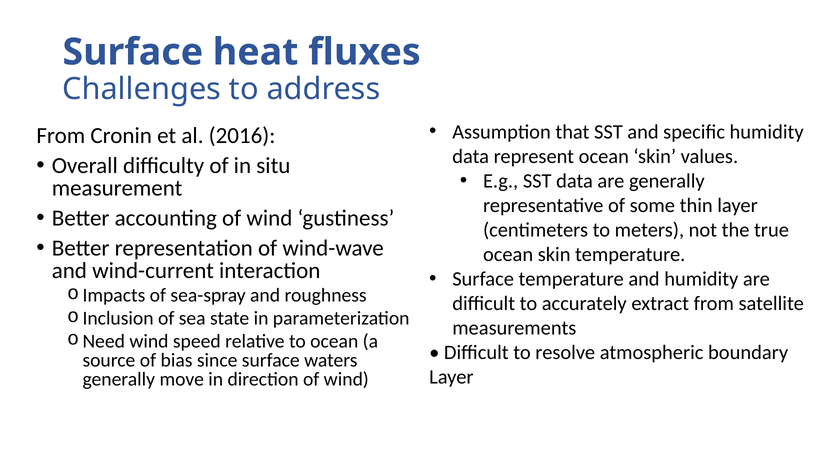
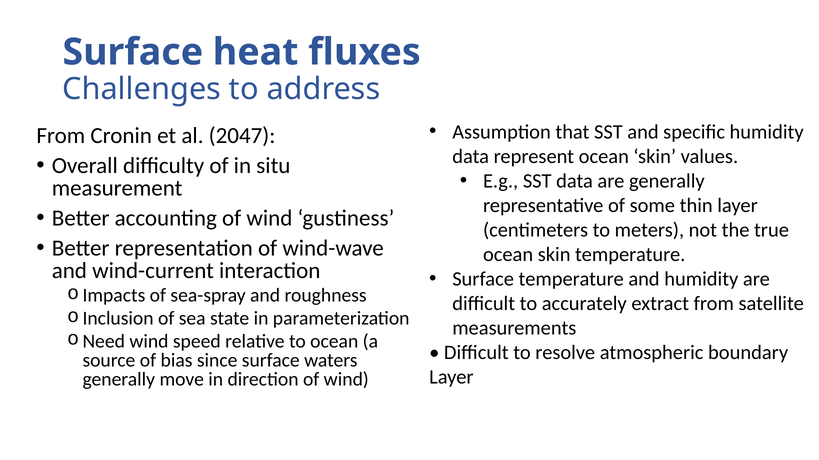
2016: 2016 -> 2047
